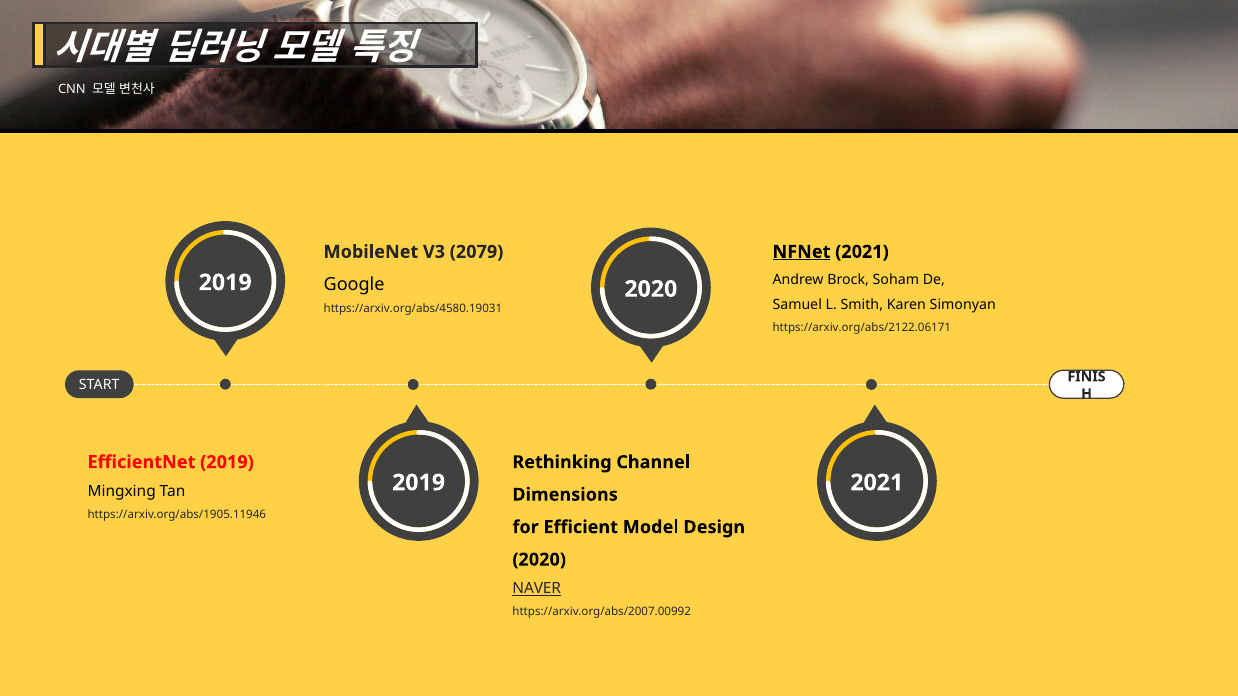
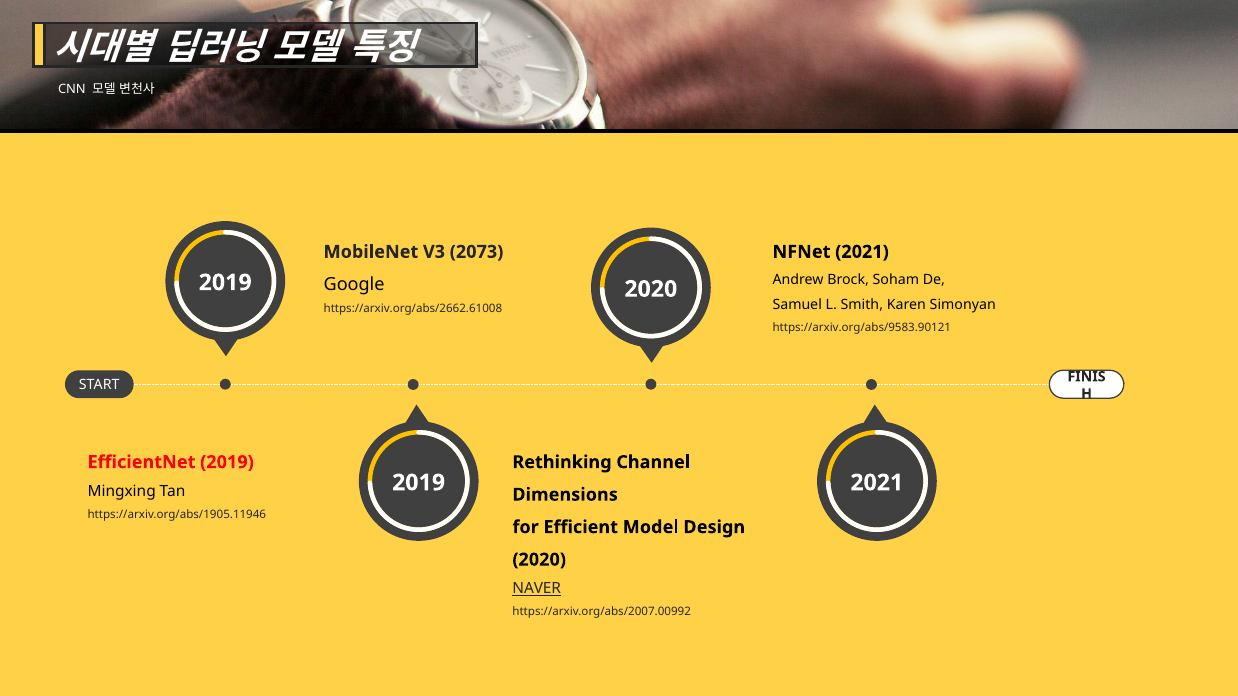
2079: 2079 -> 2073
NFNet underline: present -> none
https://arxiv.org/abs/4580.19031: https://arxiv.org/abs/4580.19031 -> https://arxiv.org/abs/2662.61008
https://arxiv.org/abs/2122.06171: https://arxiv.org/abs/2122.06171 -> https://arxiv.org/abs/9583.90121
